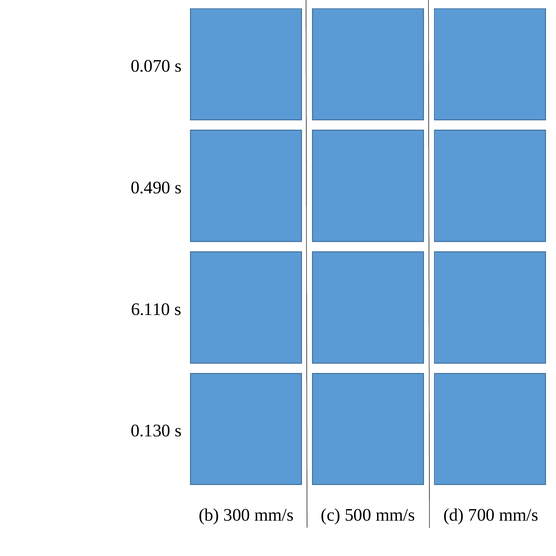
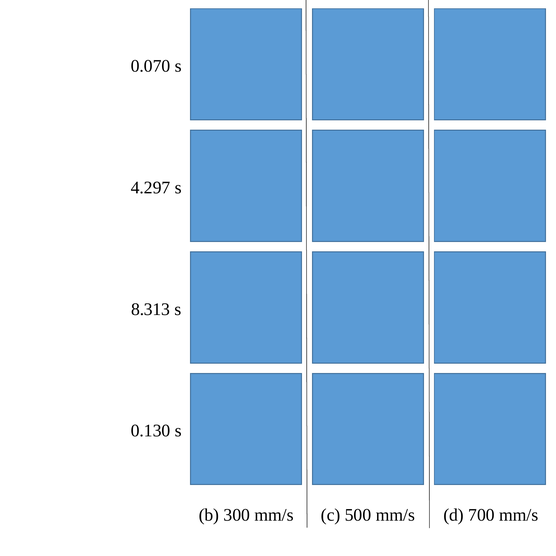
0.490: 0.490 -> 4.297
6.110: 6.110 -> 8.313
